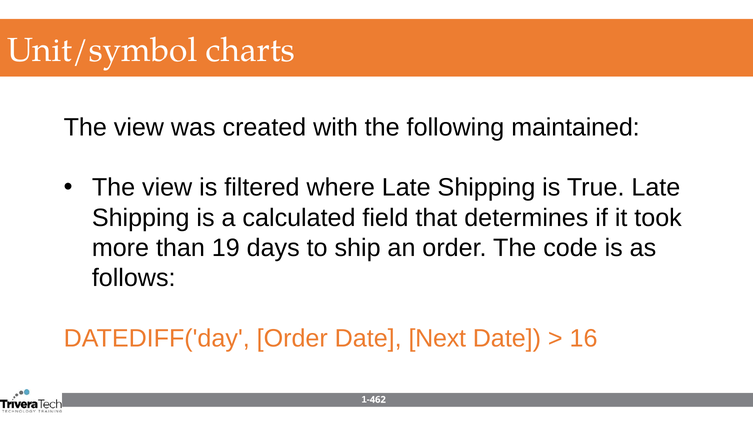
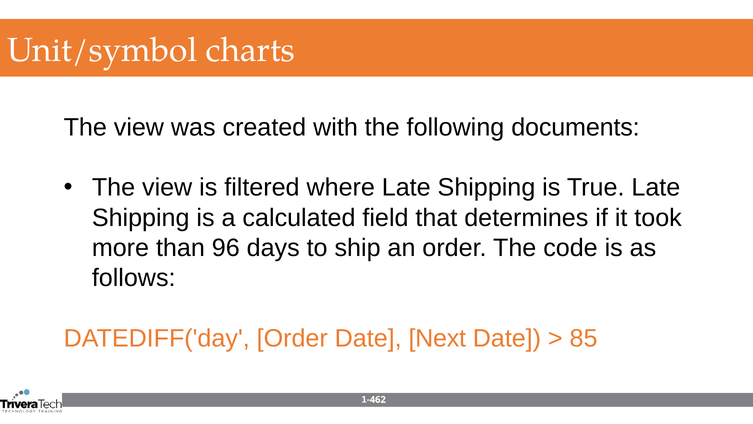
maintained: maintained -> documents
19: 19 -> 96
16: 16 -> 85
